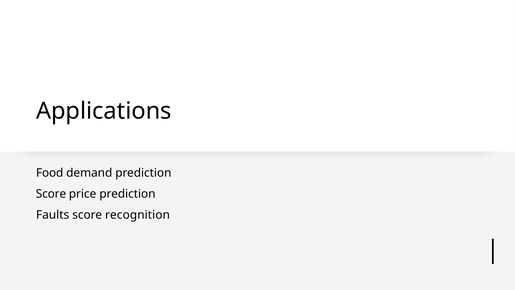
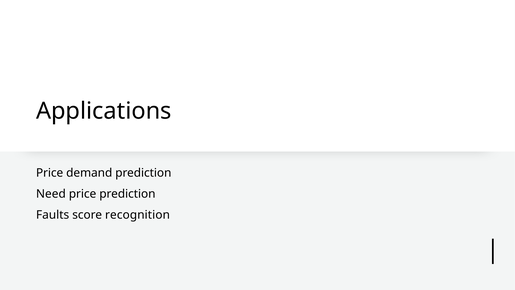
Food at (50, 173): Food -> Price
Score at (51, 194): Score -> Need
